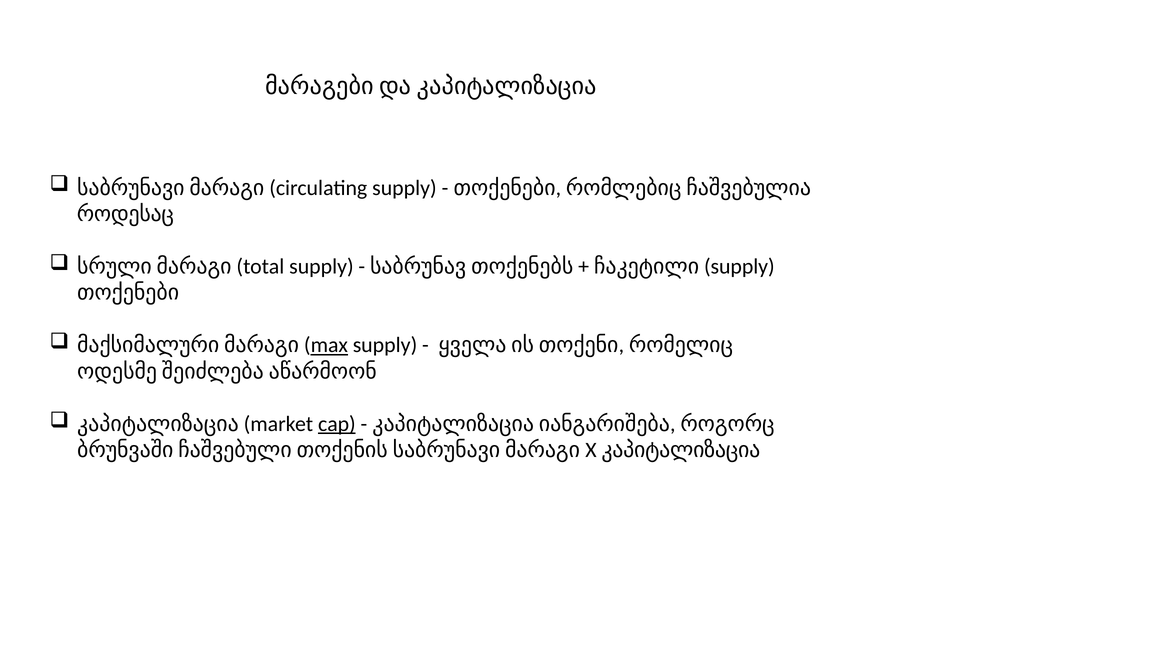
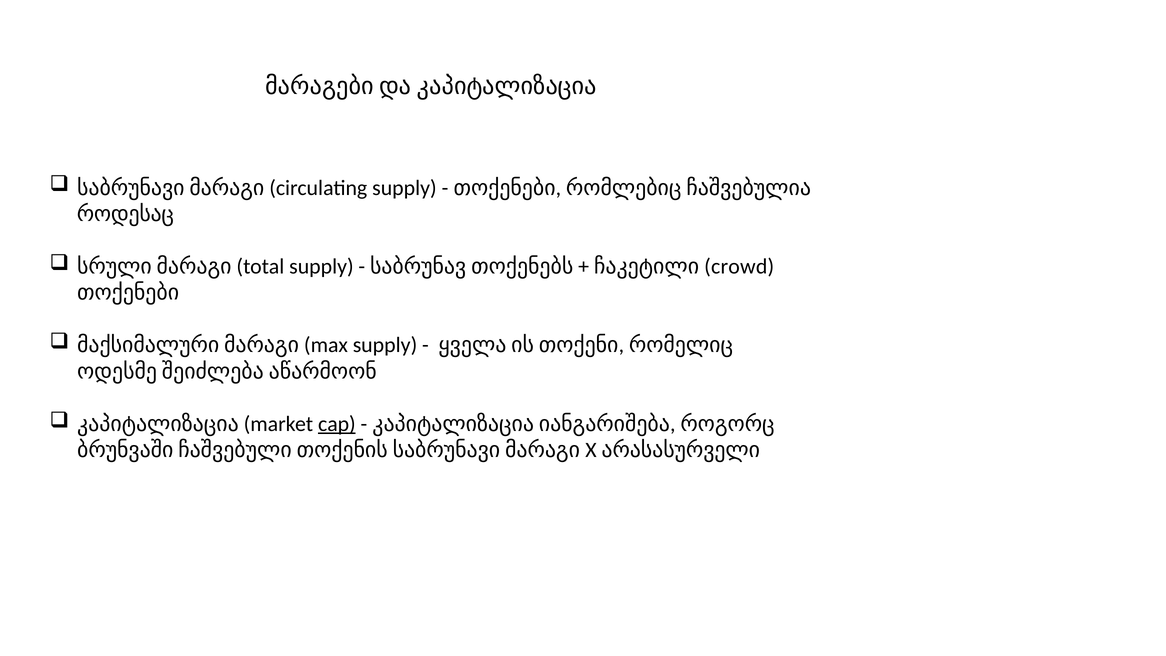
supply at (739, 266): supply -> crowd
max underline: present -> none
კაპიტალიზაცია at (681, 450): კაპიტალიზაცია -> არასასურველი
